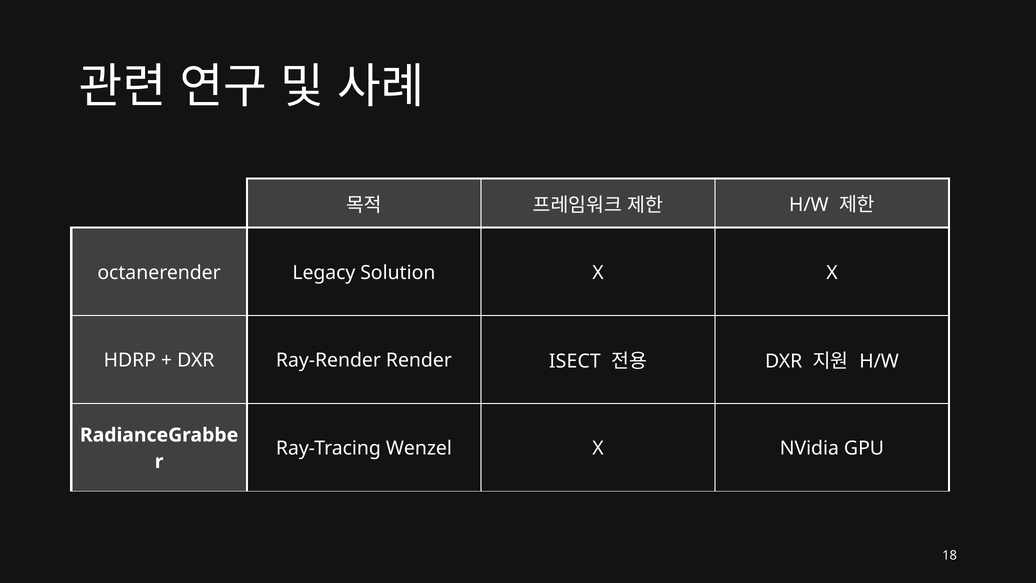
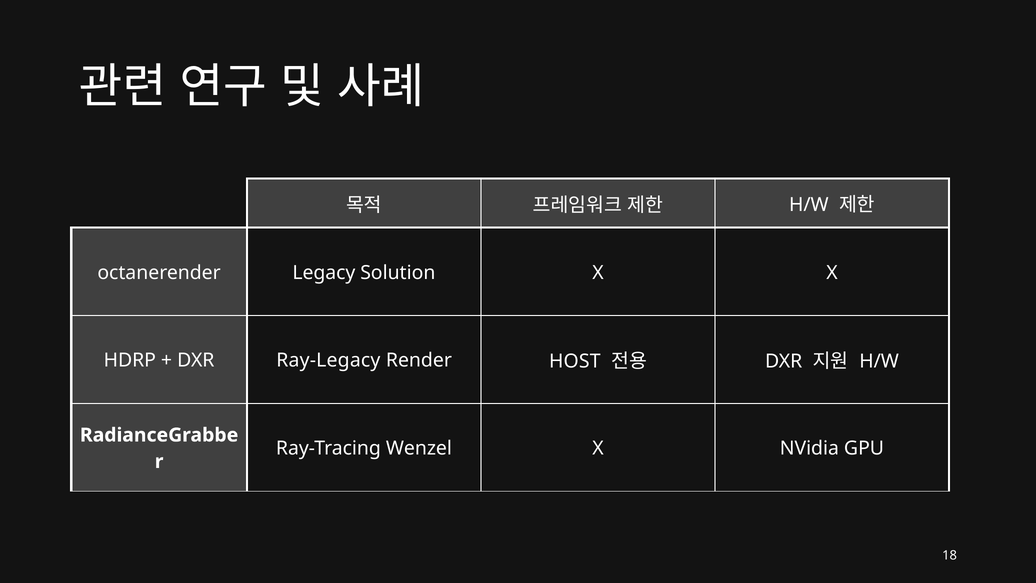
Ray-Render: Ray-Render -> Ray-Legacy
ISECT: ISECT -> HOST
